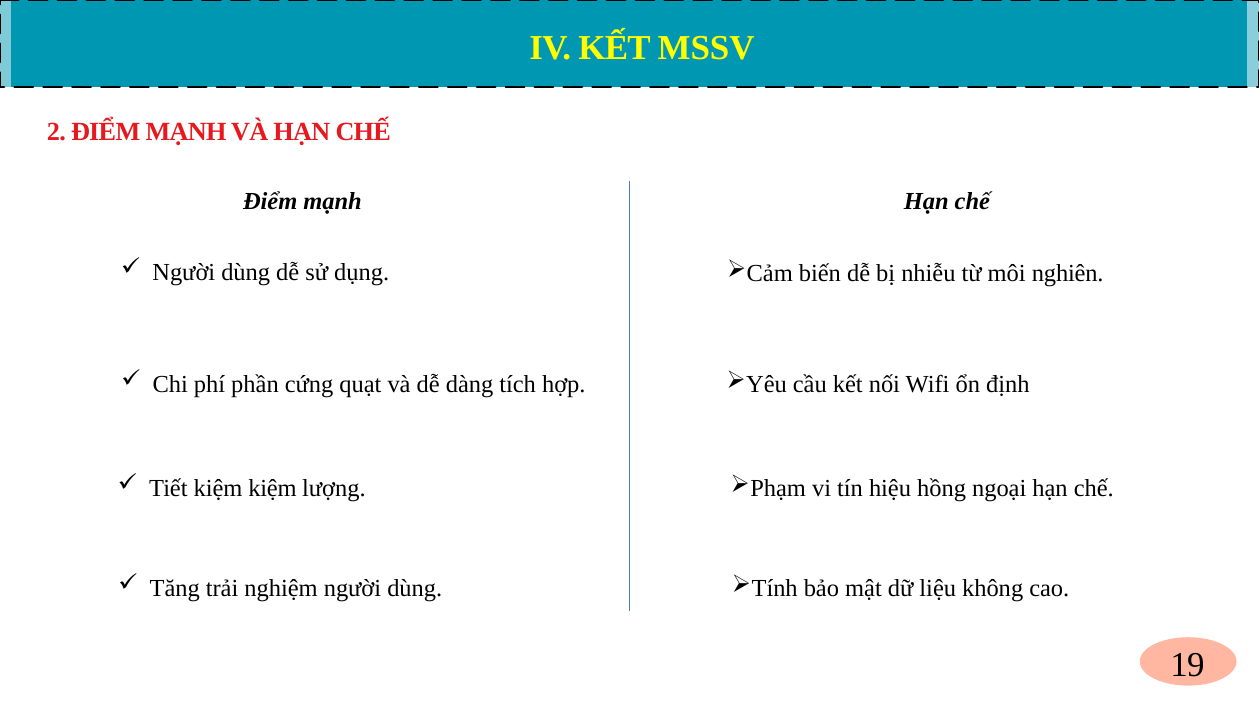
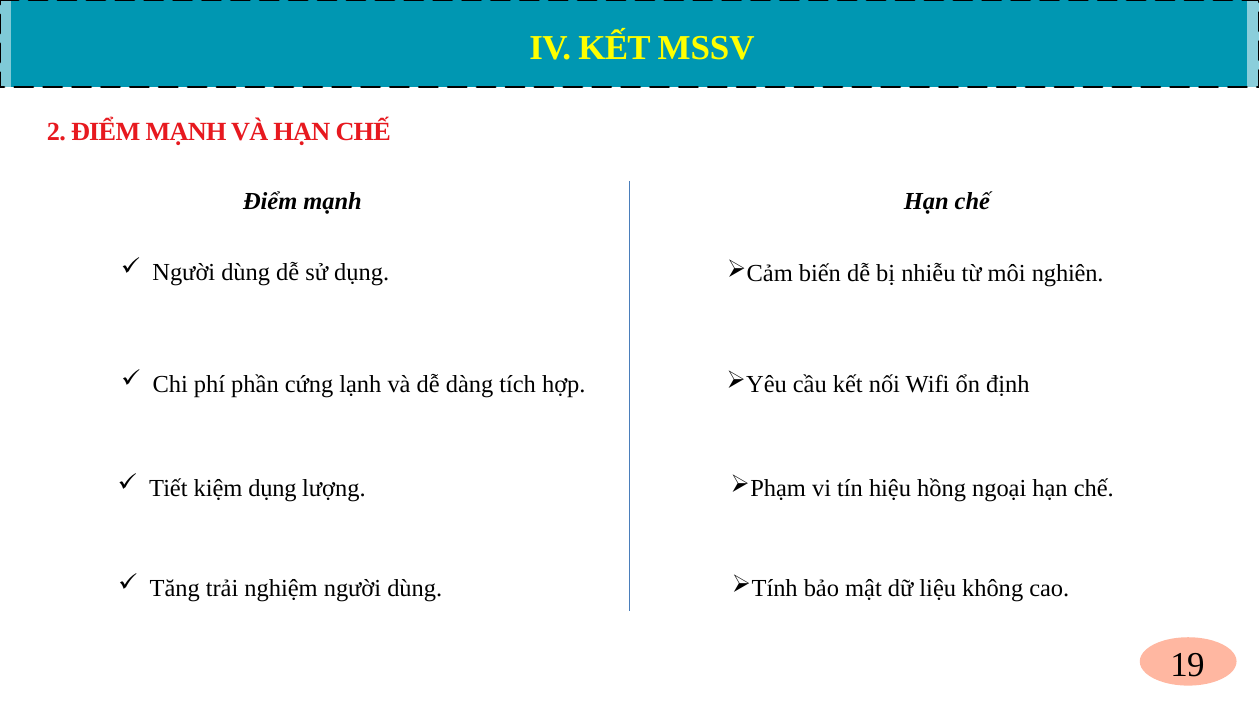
quạt: quạt -> lạnh
kiệm kiệm: kiệm -> dụng
